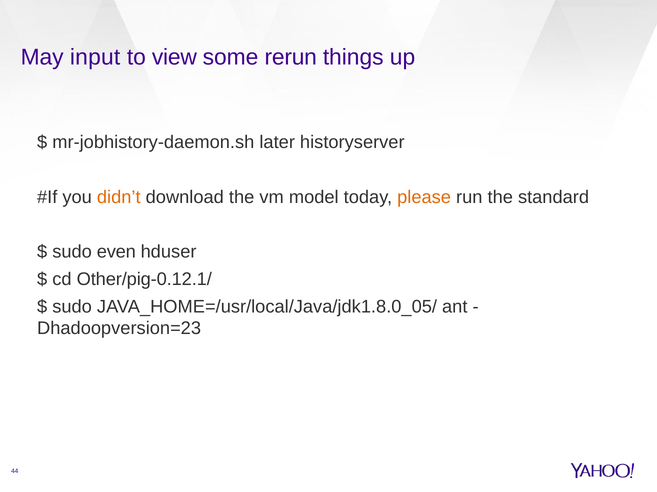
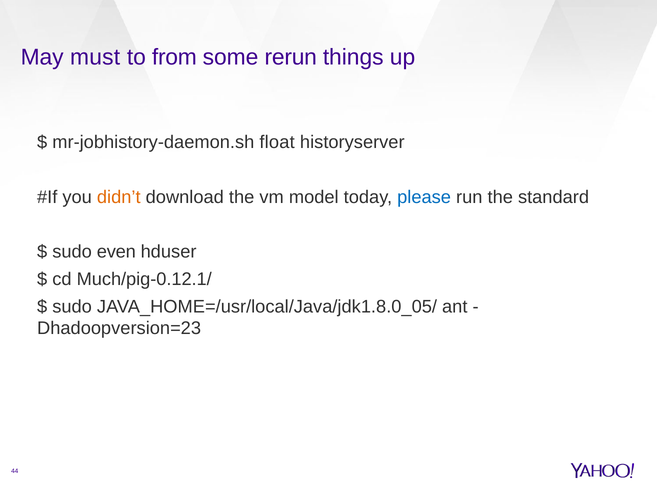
input: input -> must
view: view -> from
later: later -> float
please colour: orange -> blue
Other/pig-0.12.1/: Other/pig-0.12.1/ -> Much/pig-0.12.1/
